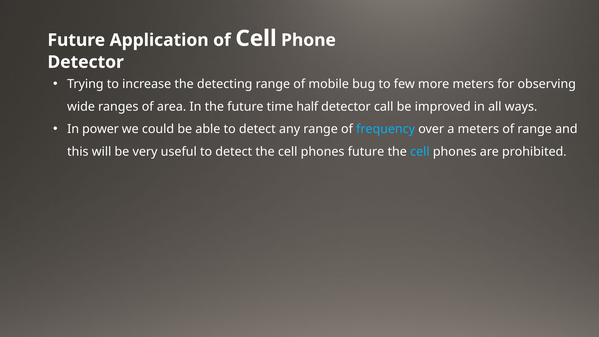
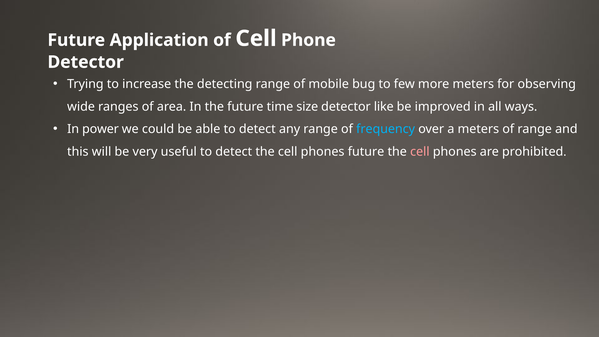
half: half -> size
call: call -> like
cell at (420, 152) colour: light blue -> pink
